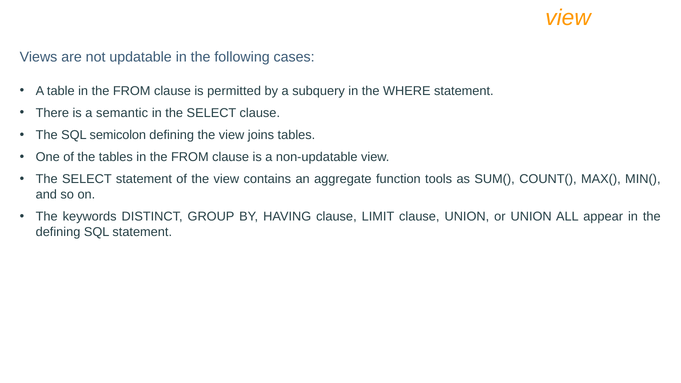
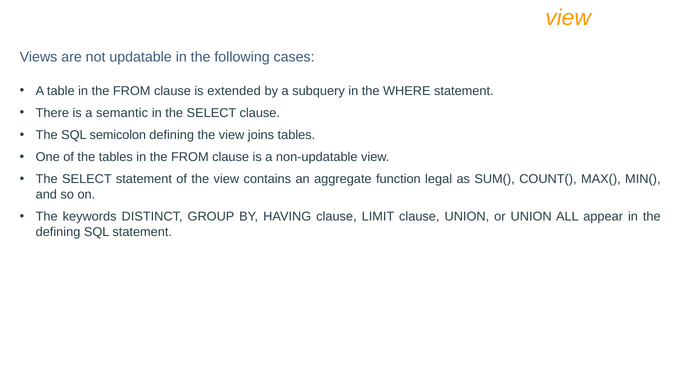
permitted: permitted -> extended
tools: tools -> legal
